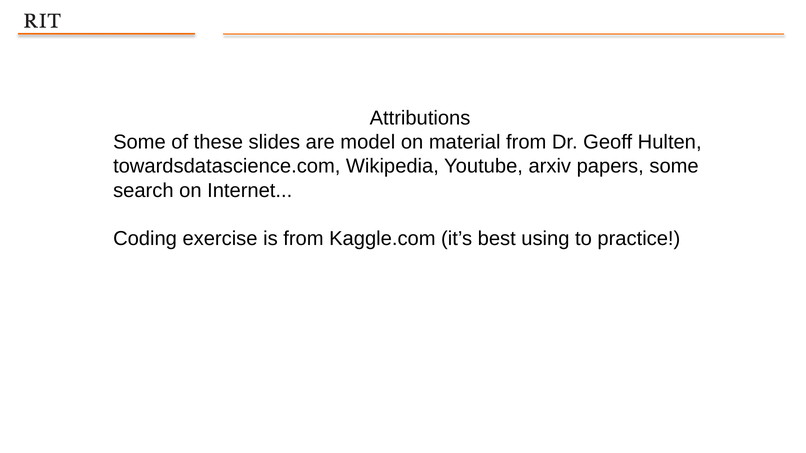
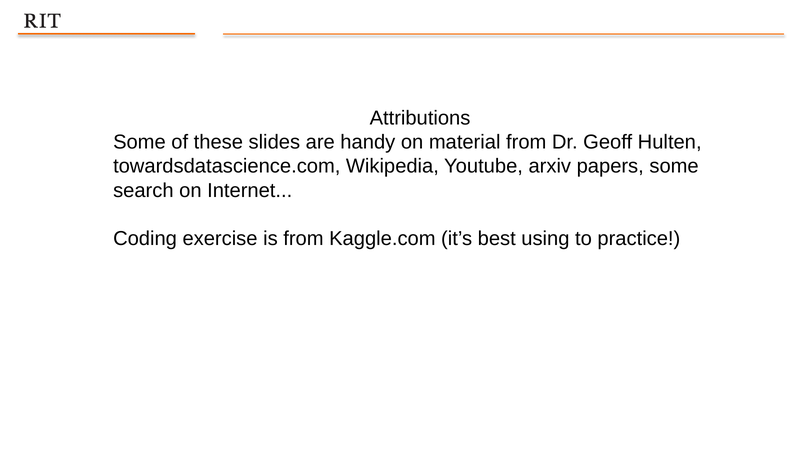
model: model -> handy
